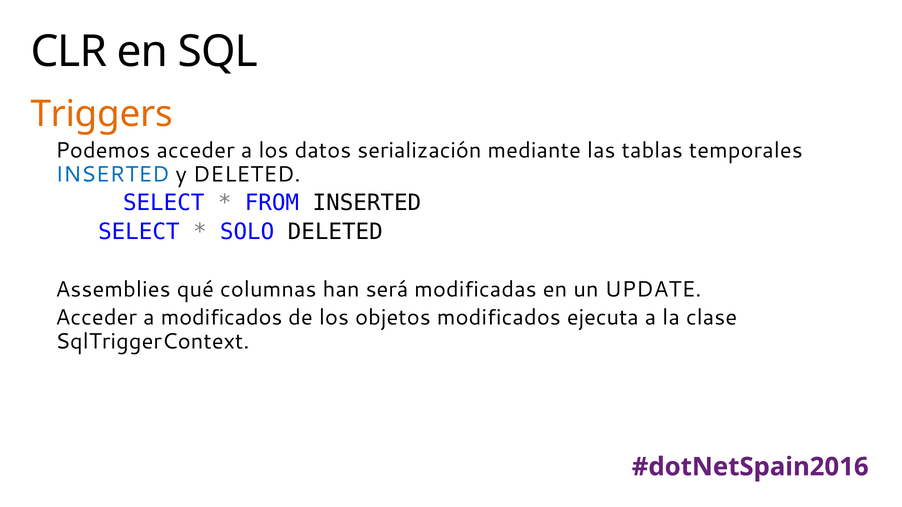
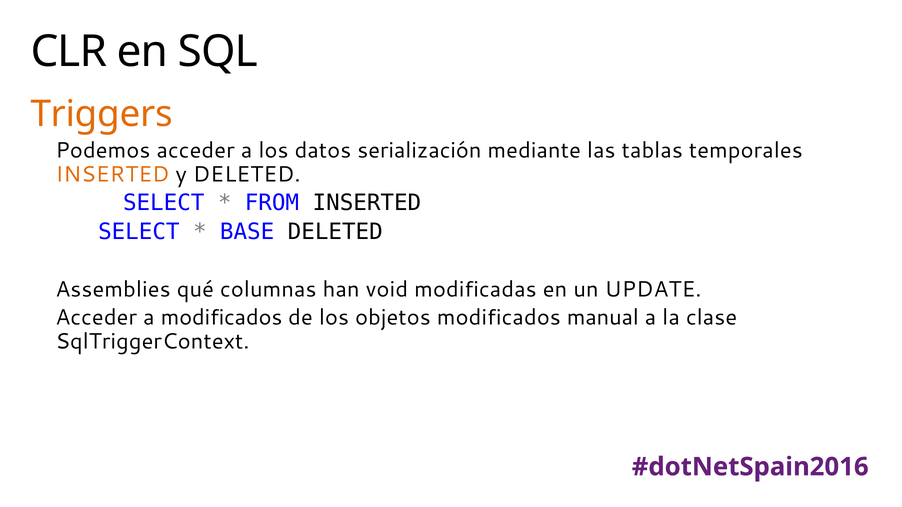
INSERTED at (112, 175) colour: blue -> orange
SOLO: SOLO -> BASE
será: será -> void
ejecuta: ejecuta -> manual
